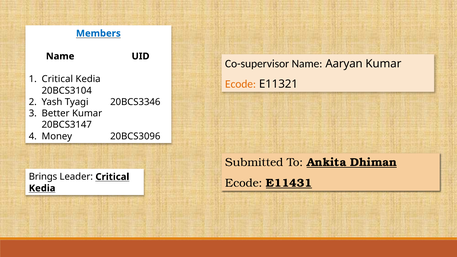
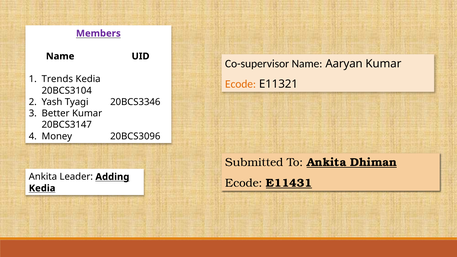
Members colour: blue -> purple
Critical at (57, 79): Critical -> Trends
Brings at (43, 177): Brings -> Ankita
Leader Critical: Critical -> Adding
